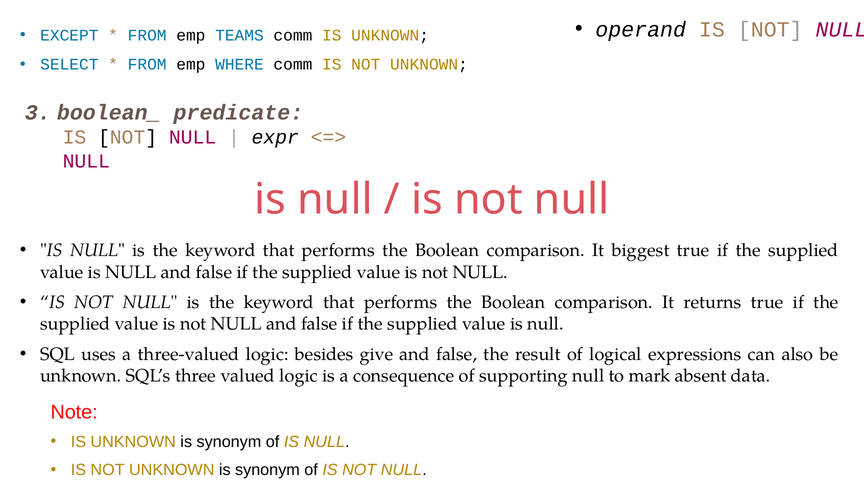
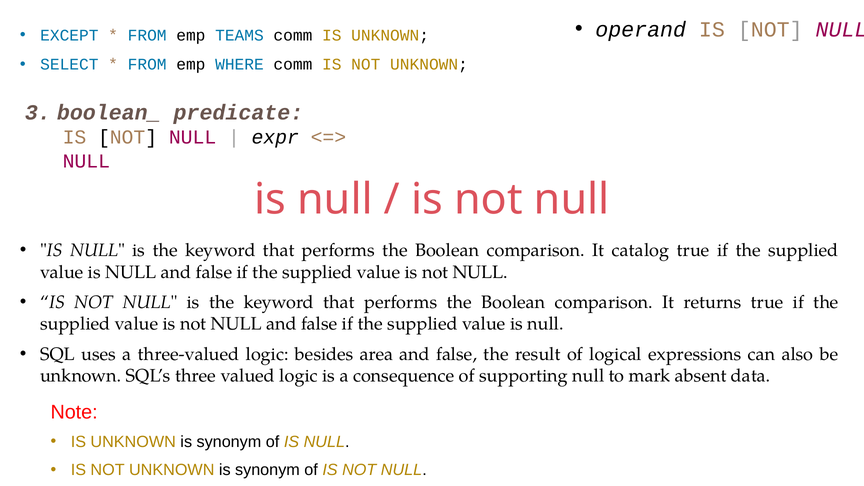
biggest: biggest -> catalog
give: give -> area
